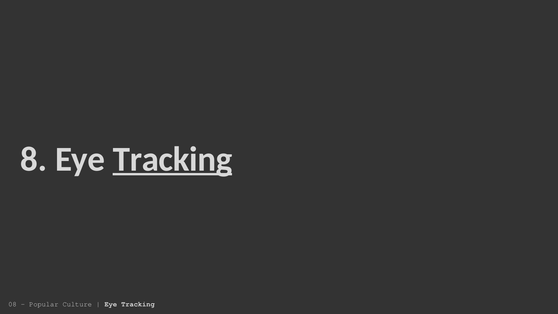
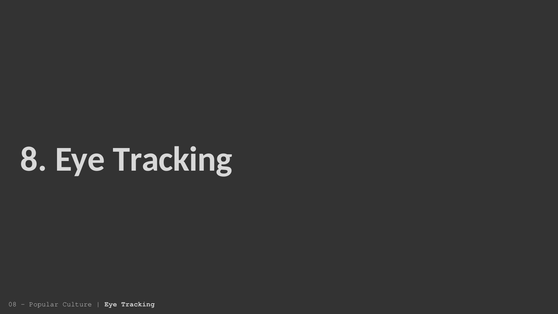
Tracking at (173, 159) underline: present -> none
